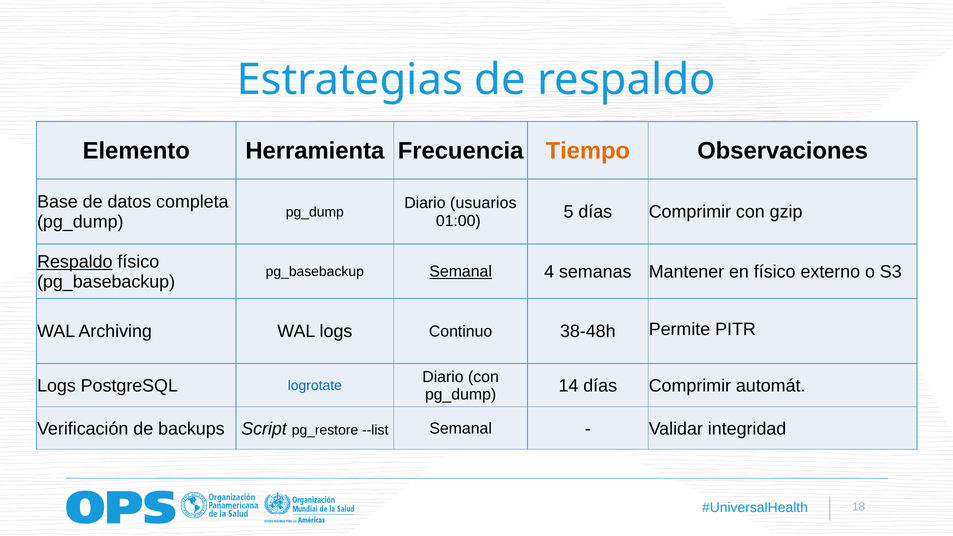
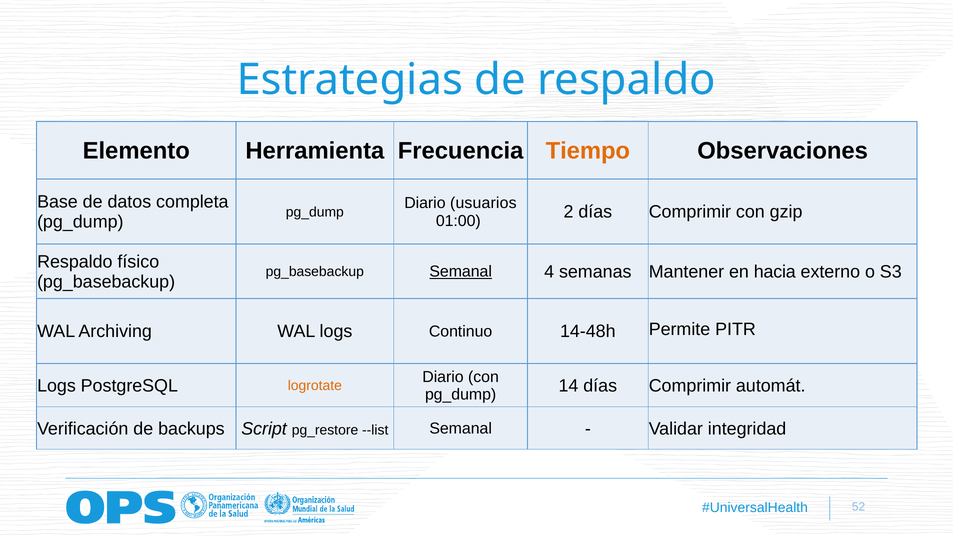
5: 5 -> 2
Respaldo at (75, 262) underline: present -> none
en físico: físico -> hacia
38-48h: 38-48h -> 14-48h
logrotate colour: blue -> orange
18: 18 -> 52
